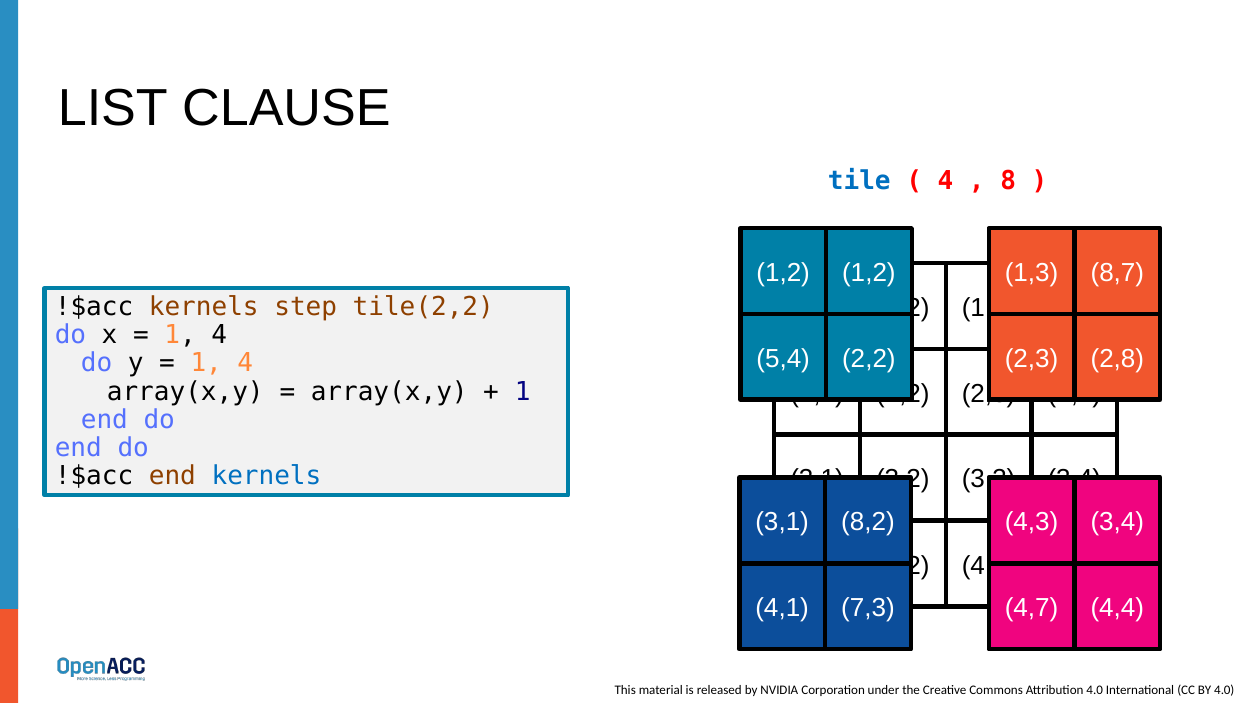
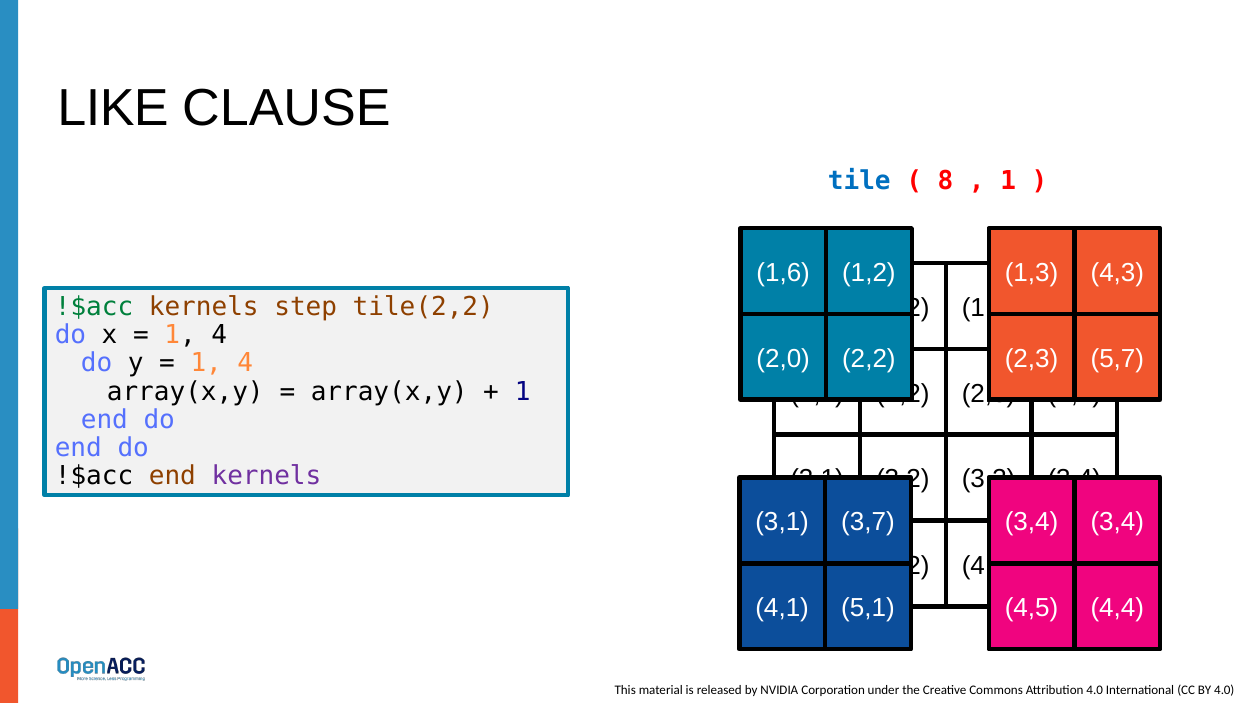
LIST: LIST -> LIKE
4 at (946, 181): 4 -> 8
8 at (1008, 181): 8 -> 1
1,2 at (783, 273): 1,2 -> 1,6
8,7 at (1117, 273): 8,7 -> 4,3
!$acc at (94, 307) colour: black -> green
5,4: 5,4 -> 2,0
2,8: 2,8 -> 5,7
kernels at (266, 476) colour: blue -> purple
8,2: 8,2 -> 3,7
4,3 at (1032, 523): 4,3 -> 3,4
7,3: 7,3 -> 5,1
4,7: 4,7 -> 4,5
